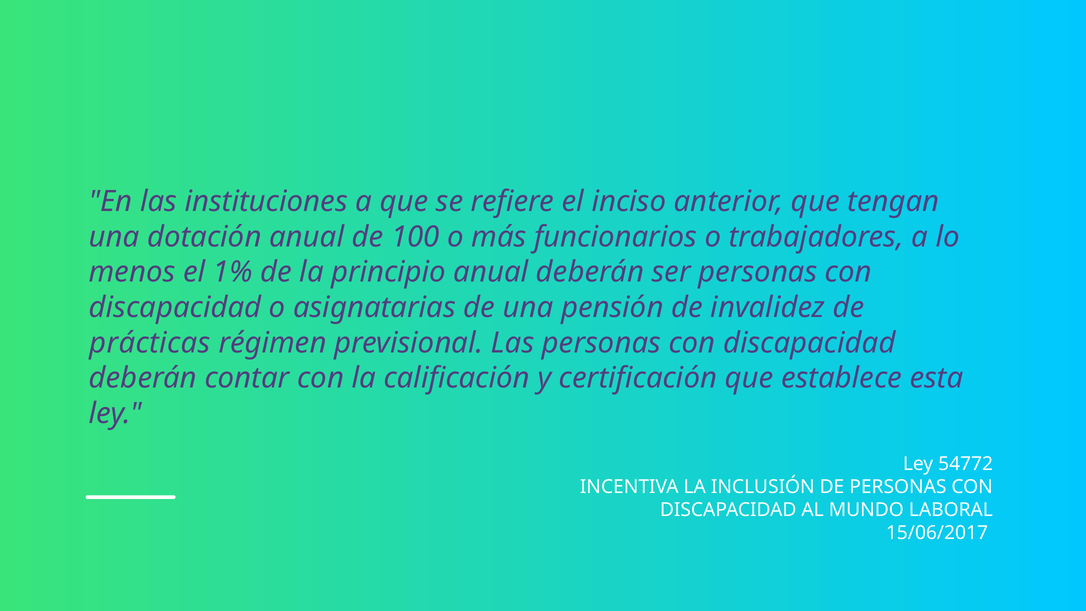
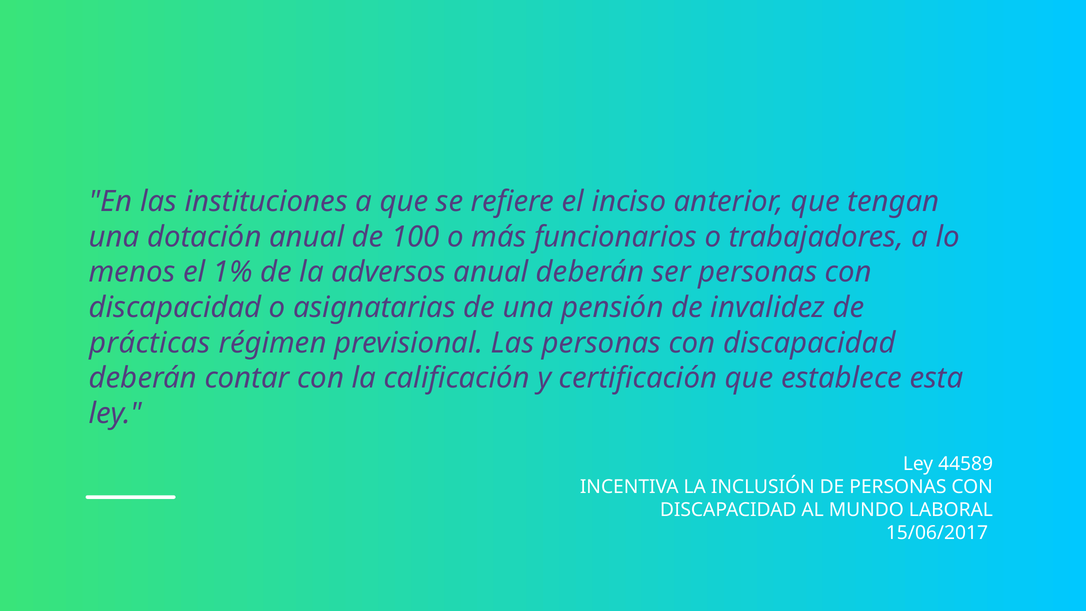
principio: principio -> adversos
54772: 54772 -> 44589
